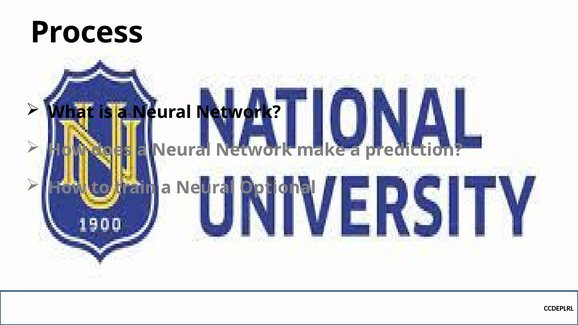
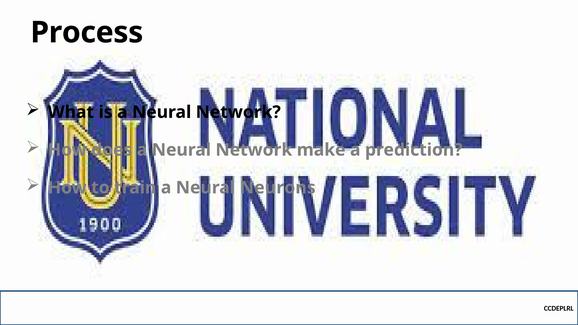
Optional: Optional -> Neurons
